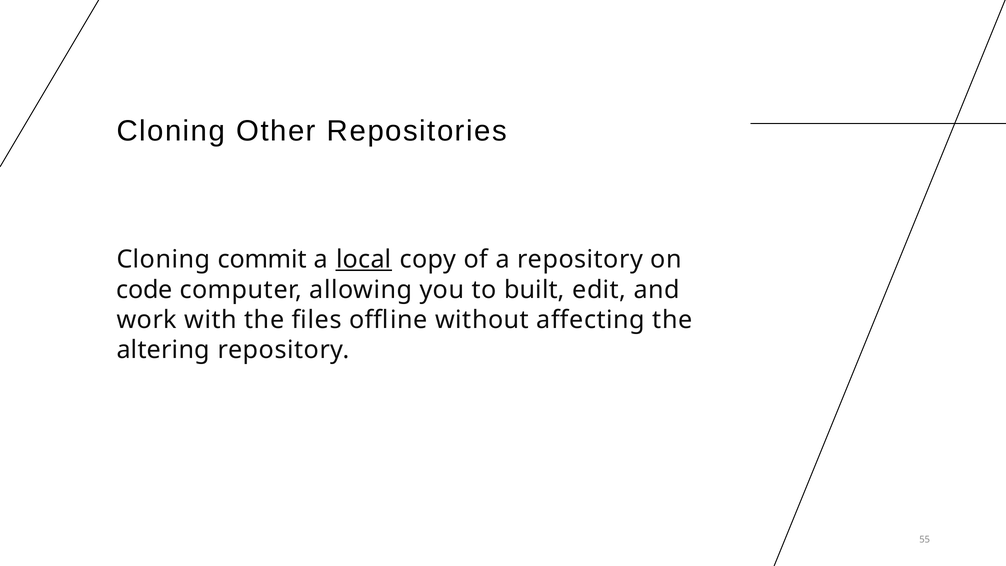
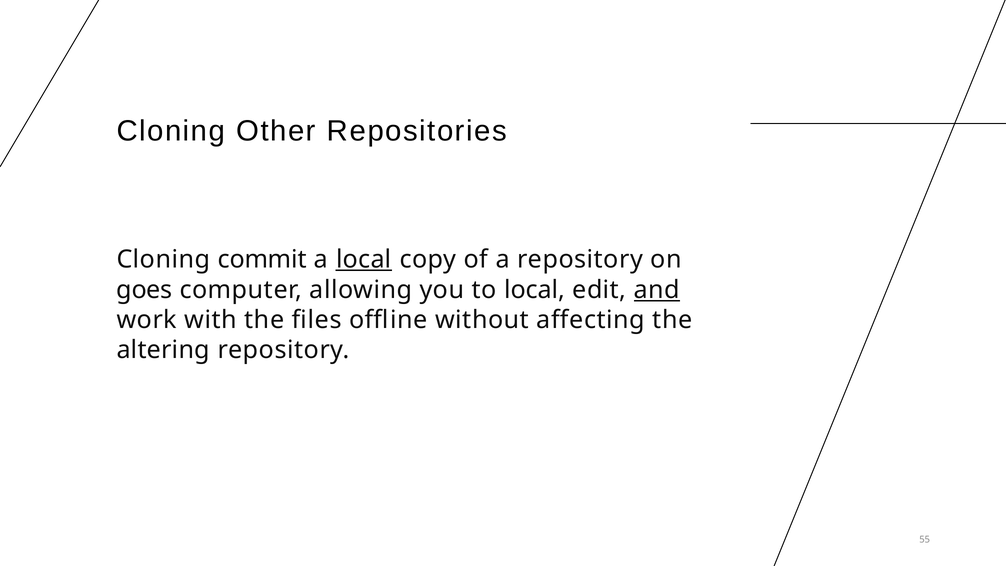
code: code -> goes
to built: built -> local
and underline: none -> present
